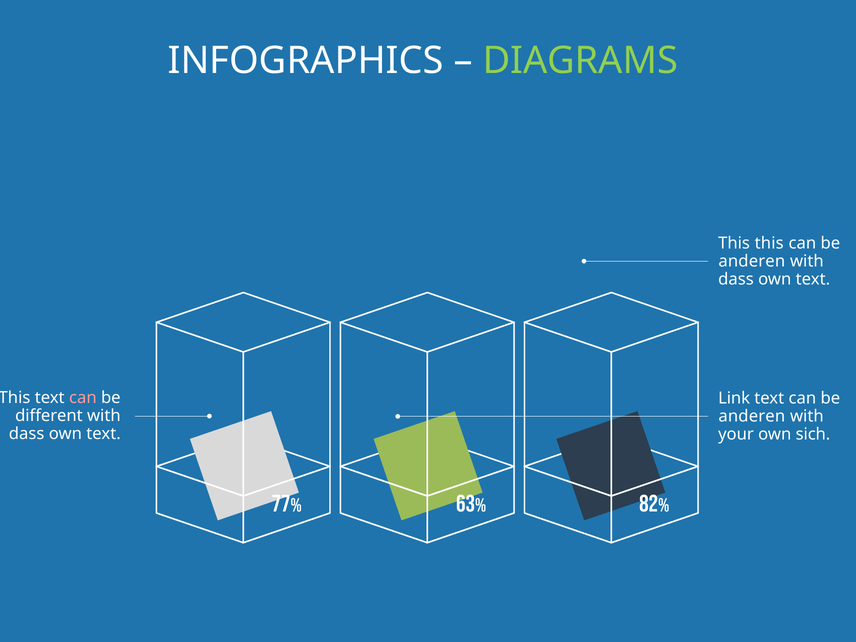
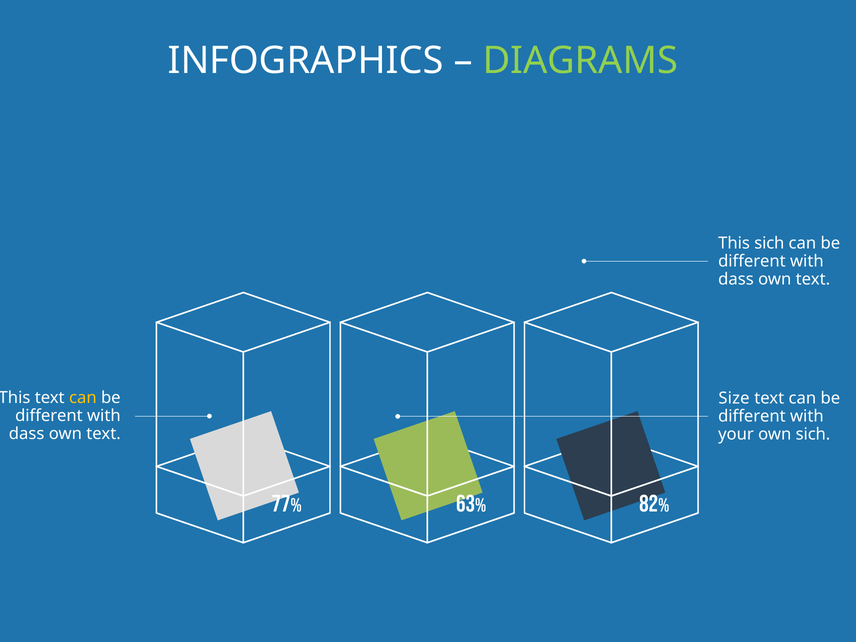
This this: this -> sich
anderen at (752, 261): anderen -> different
can at (83, 398) colour: pink -> yellow
Link: Link -> Size
anderen at (752, 416): anderen -> different
